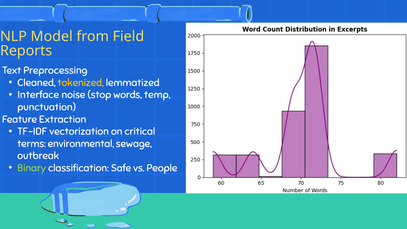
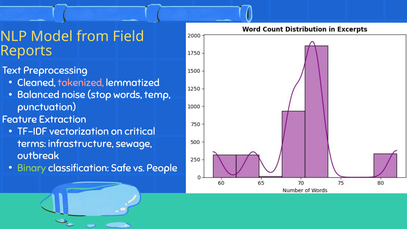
tokenized colour: yellow -> pink
Interface: Interface -> Balanced
environmental: environmental -> infrastructure
